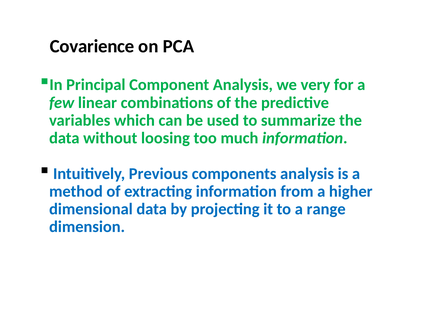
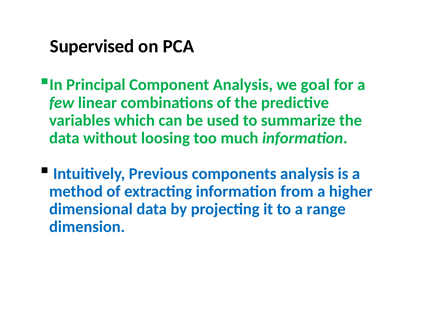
Covarience: Covarience -> Supervised
very: very -> goal
